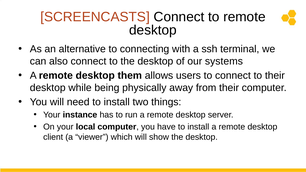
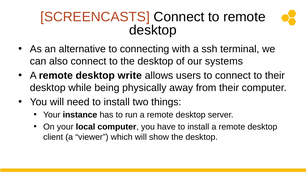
them: them -> write
